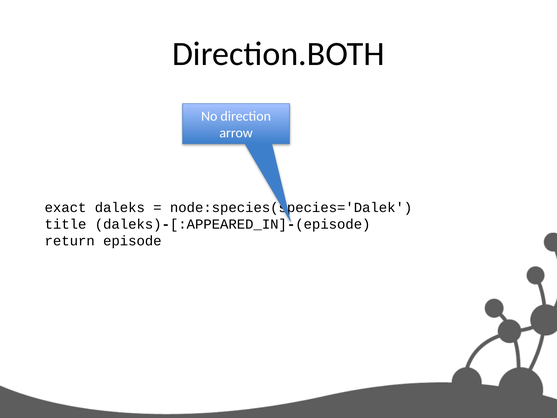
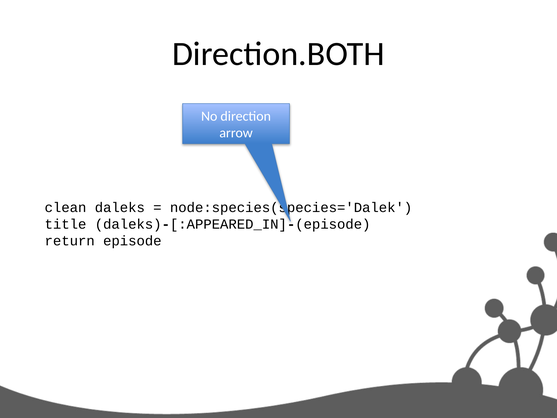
exact: exact -> clean
